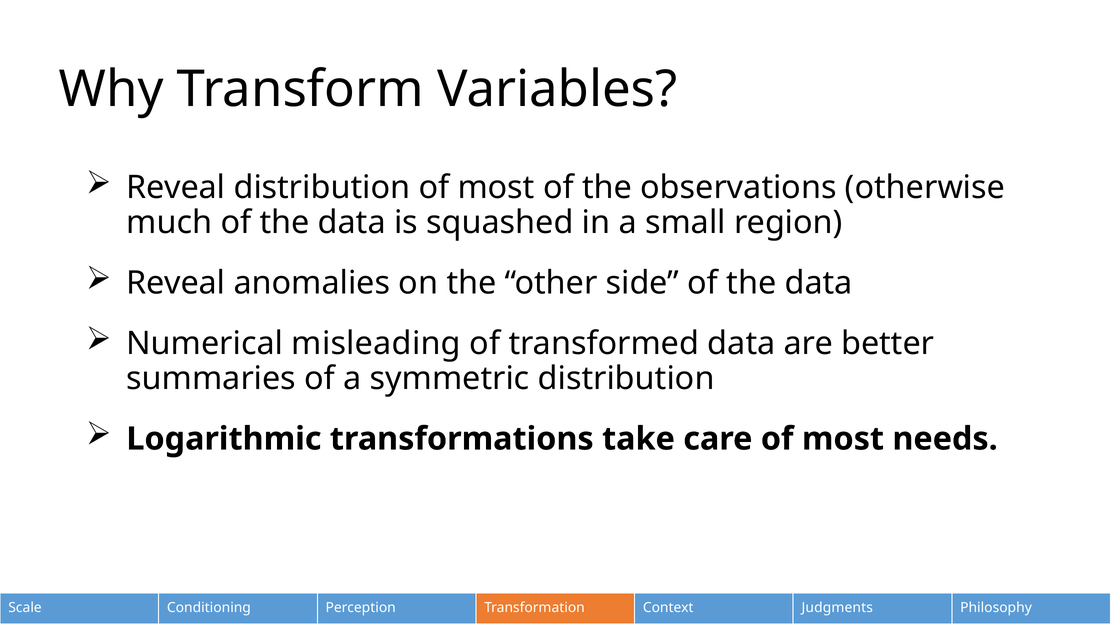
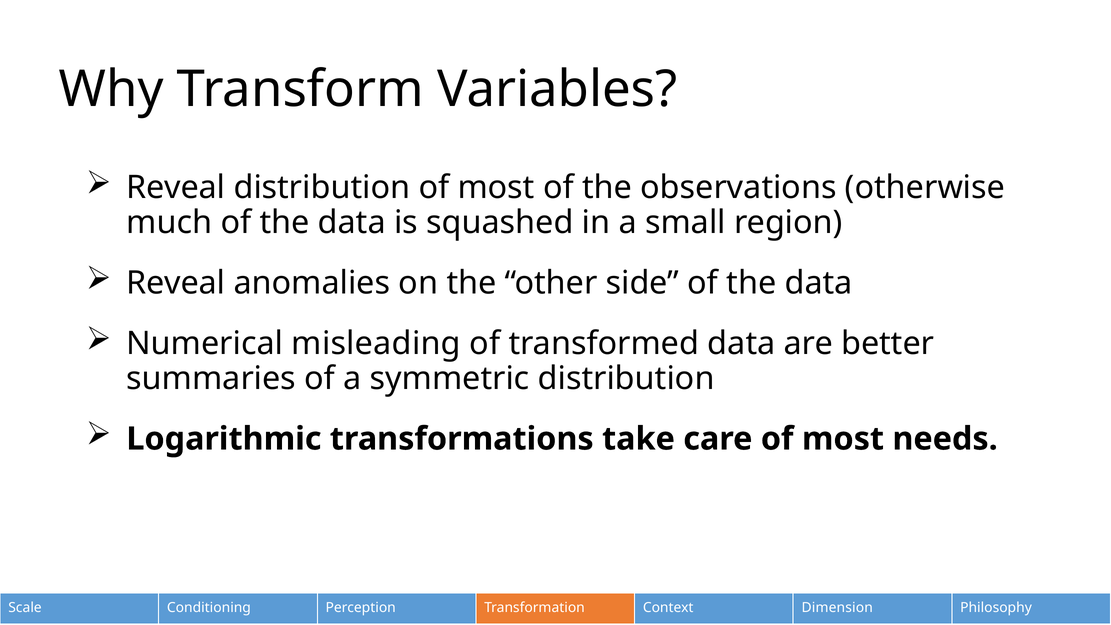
Judgments: Judgments -> Dimension
